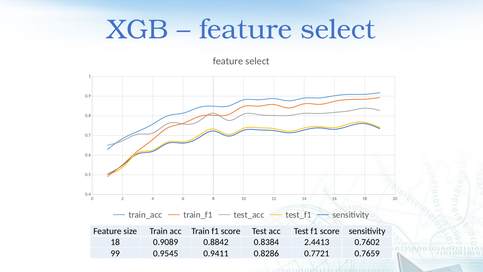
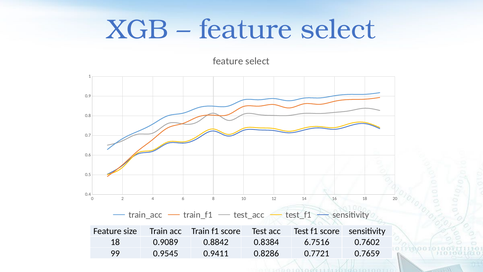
2.4413: 2.4413 -> 6.7516
